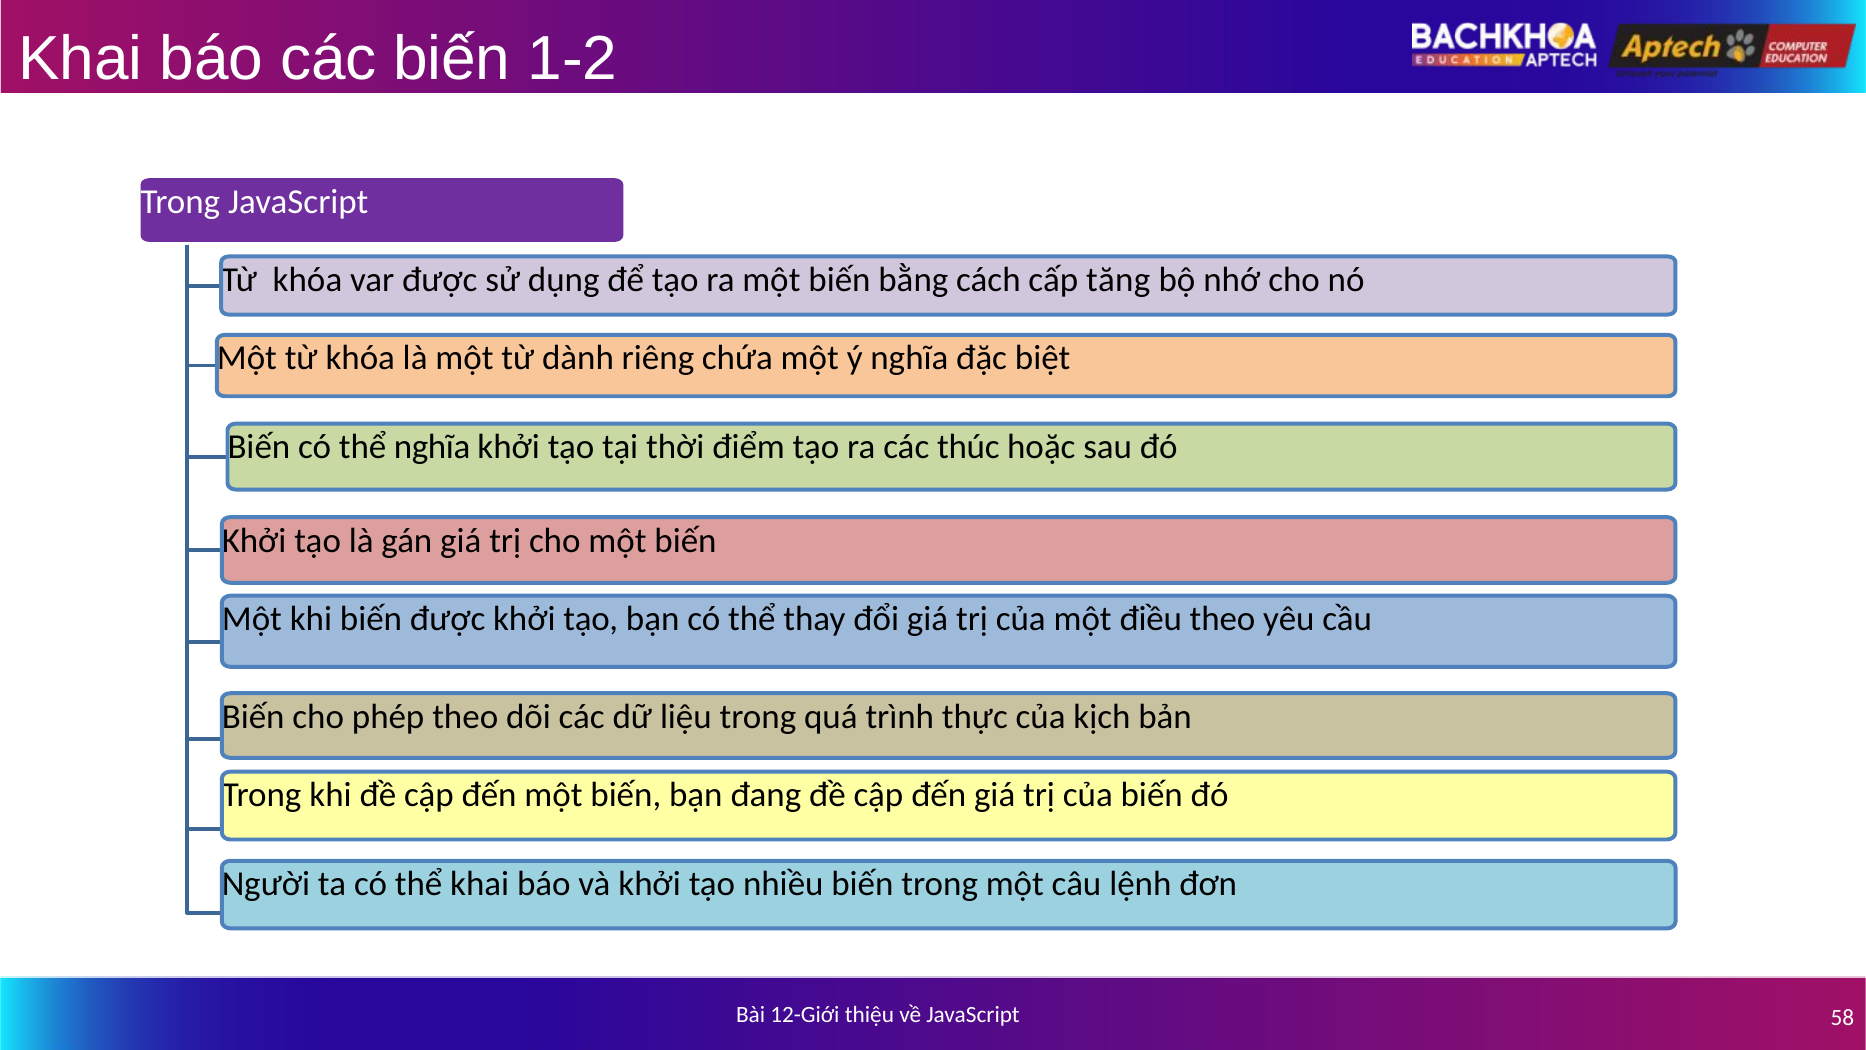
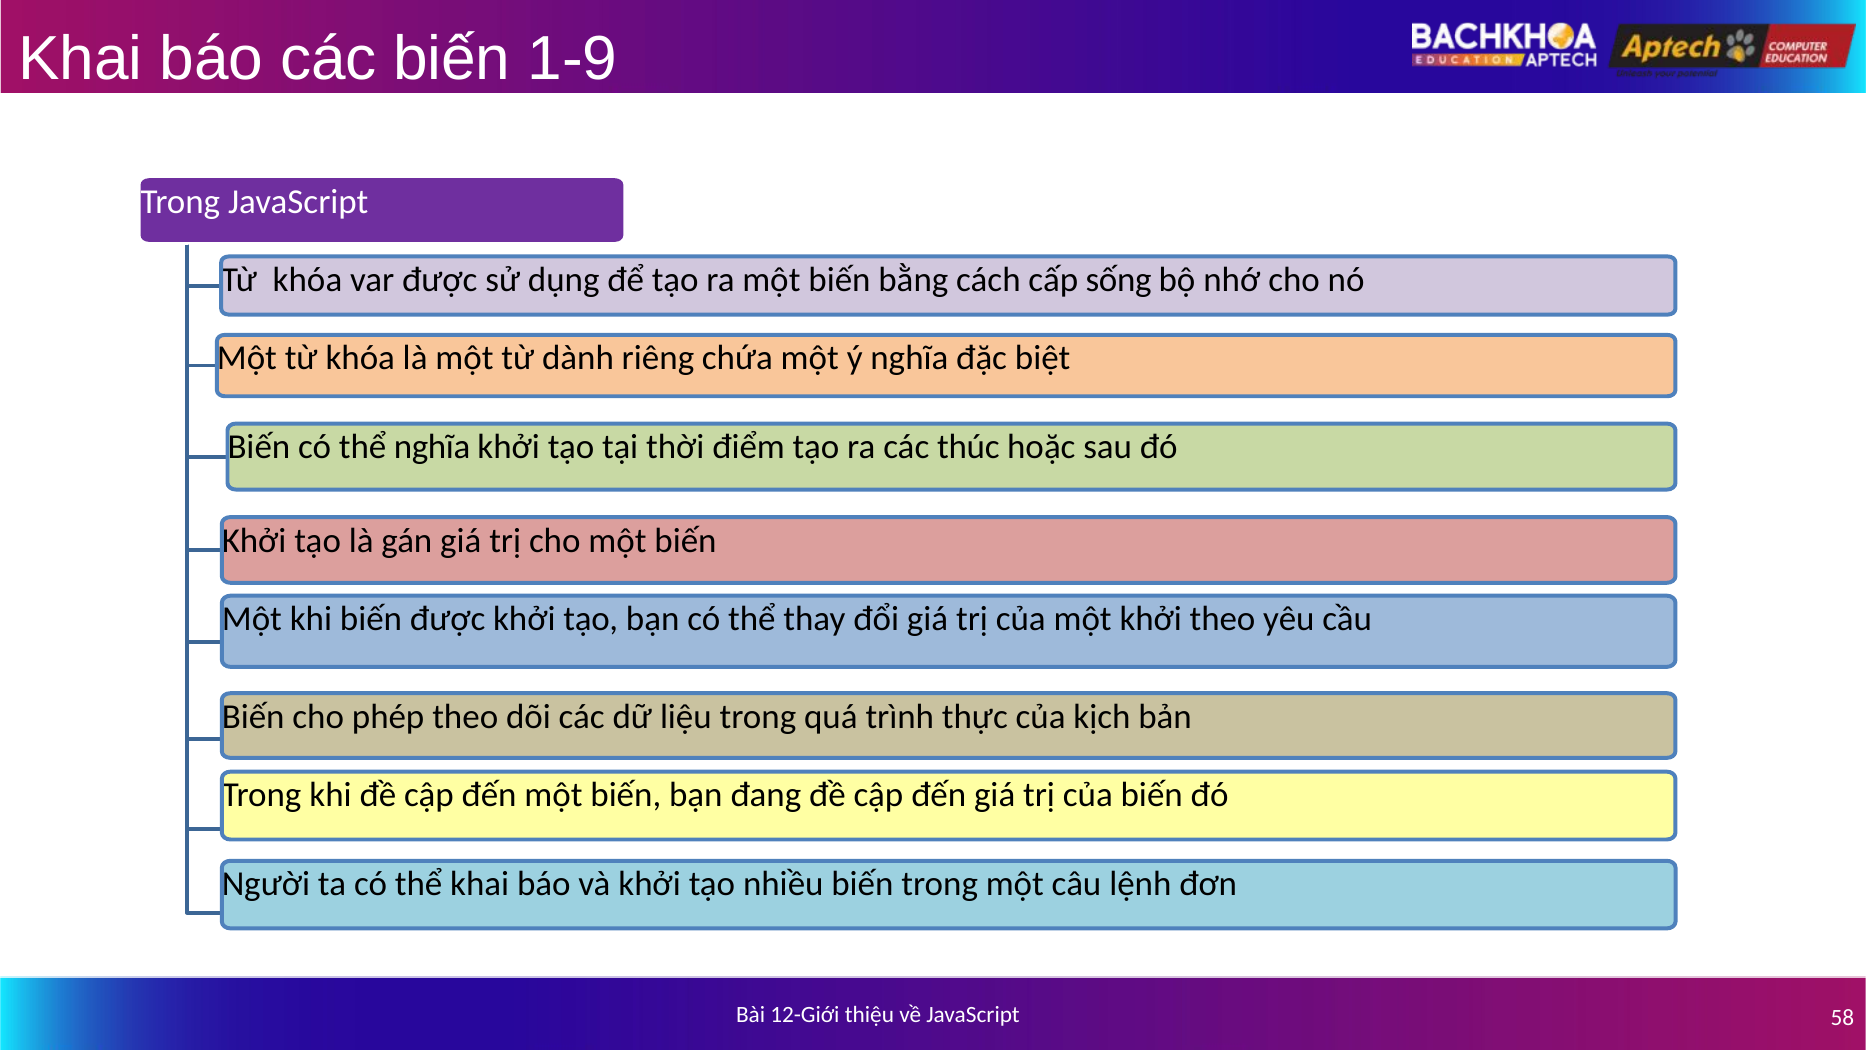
1-2: 1-2 -> 1-9
tăng: tăng -> sống
một điều: điều -> khởi
